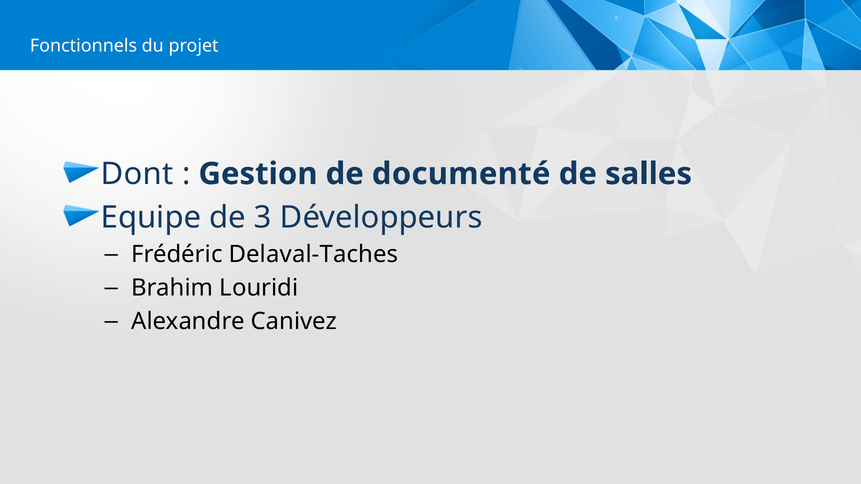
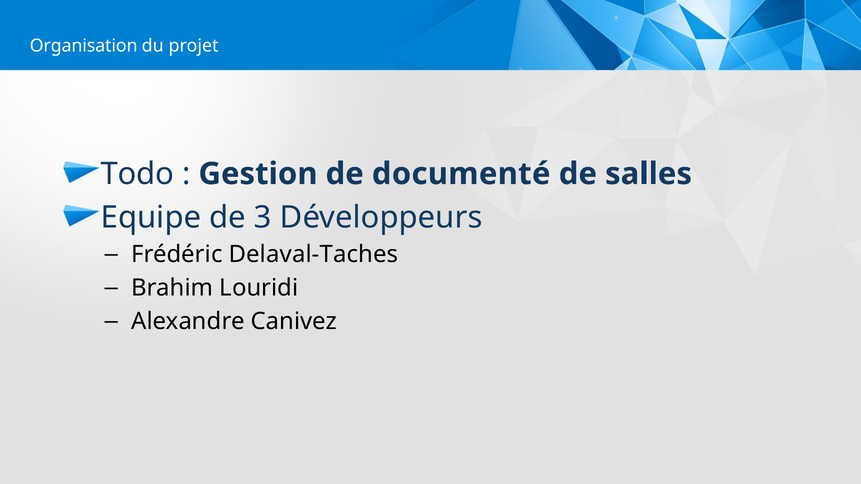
Fonctionnels: Fonctionnels -> Organisation
Dont: Dont -> Todo
